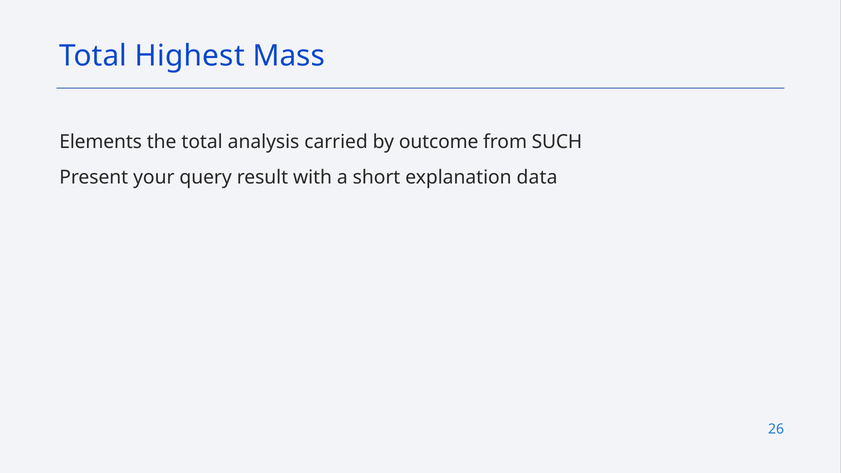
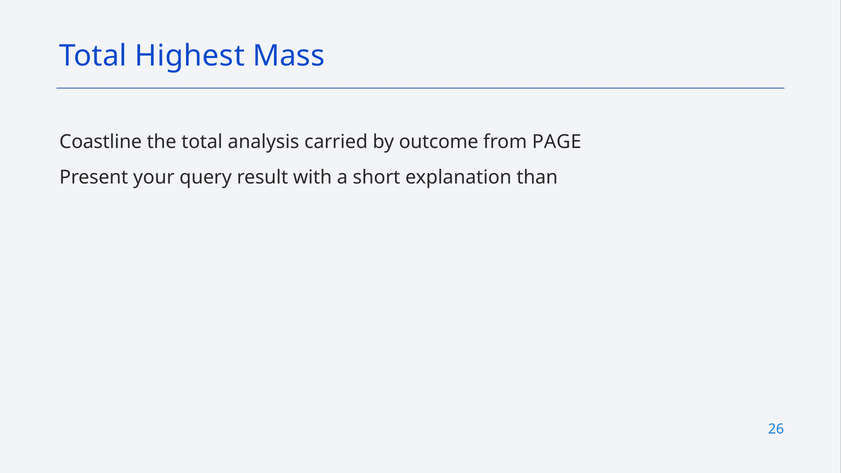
Elements: Elements -> Coastline
SUCH: SUCH -> PAGE
data: data -> than
